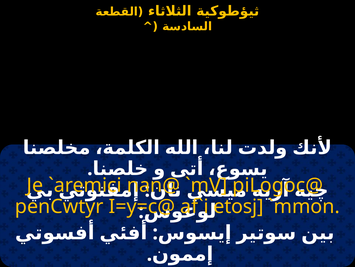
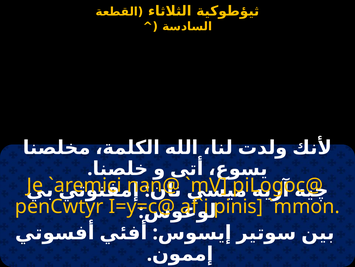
etosj: etosj -> pinis
